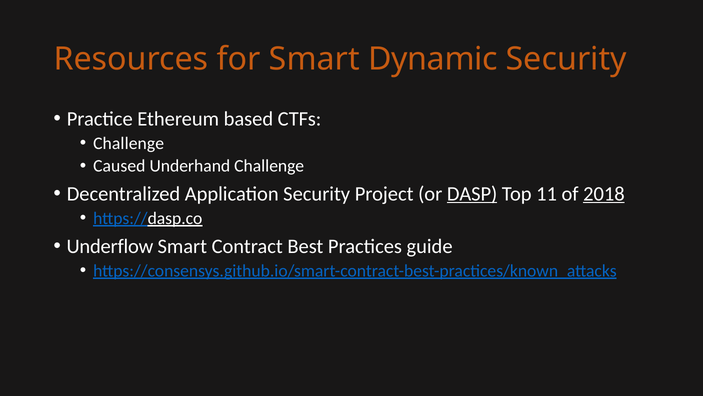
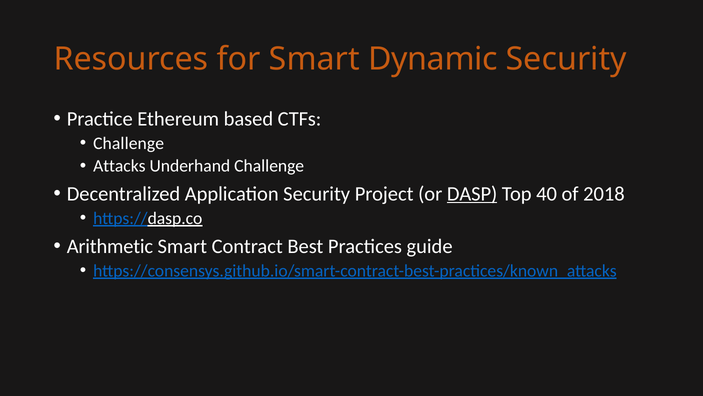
Caused: Caused -> Attacks
11: 11 -> 40
2018 underline: present -> none
Underflow: Underflow -> Arithmetic
